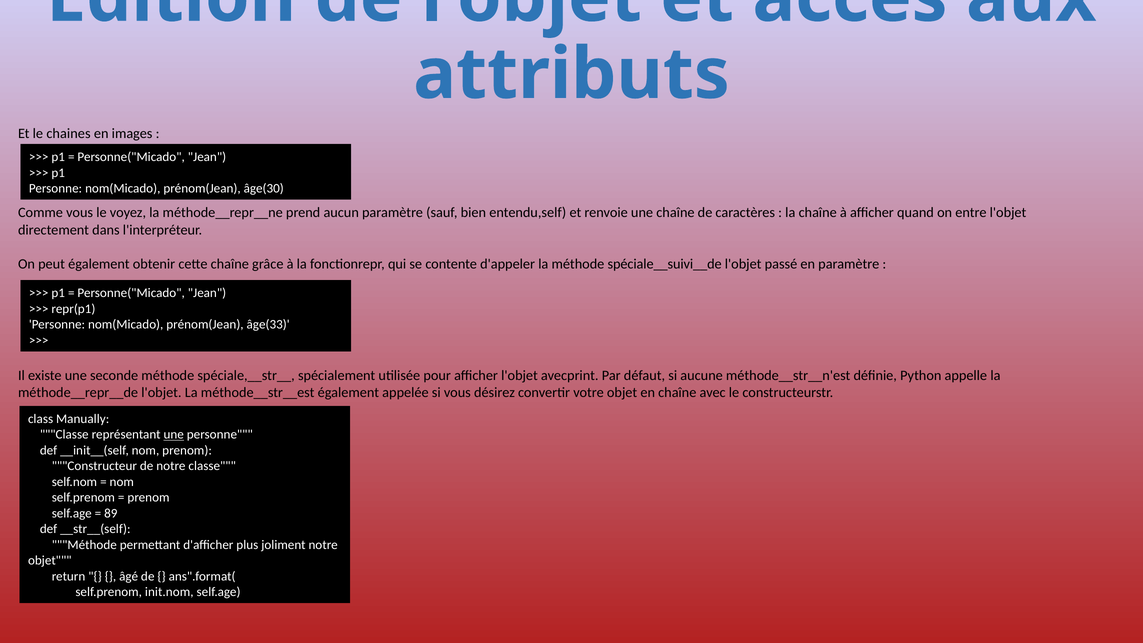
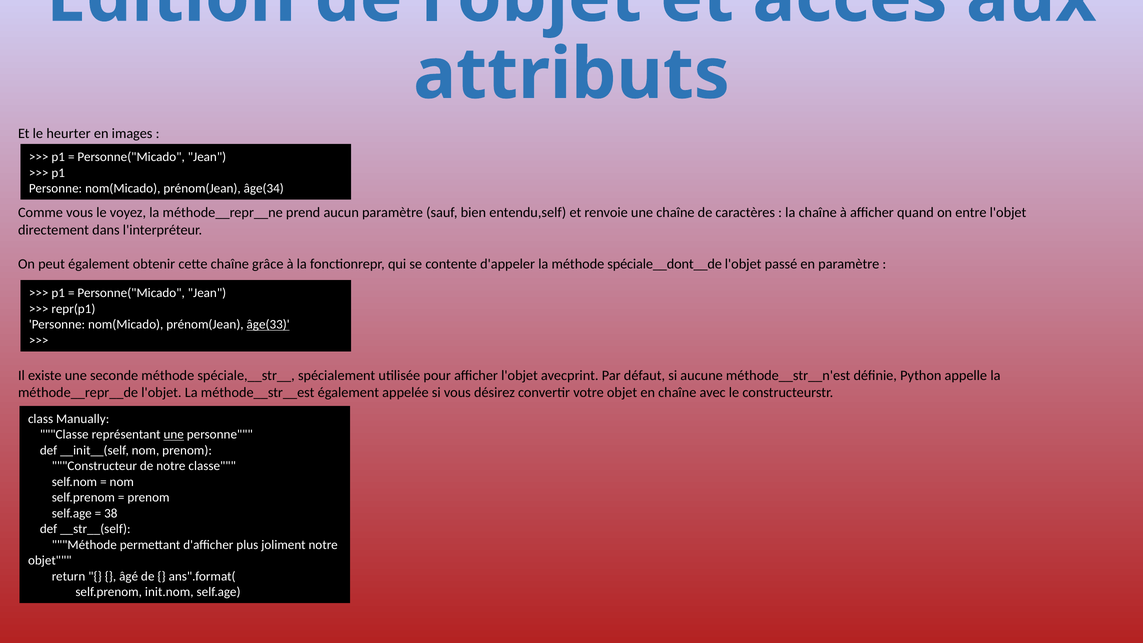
chaines: chaines -> heurter
âge(30: âge(30 -> âge(34
spéciale__suivi__de: spéciale__suivi__de -> spéciale__dont__de
âge(33 underline: none -> present
89: 89 -> 38
